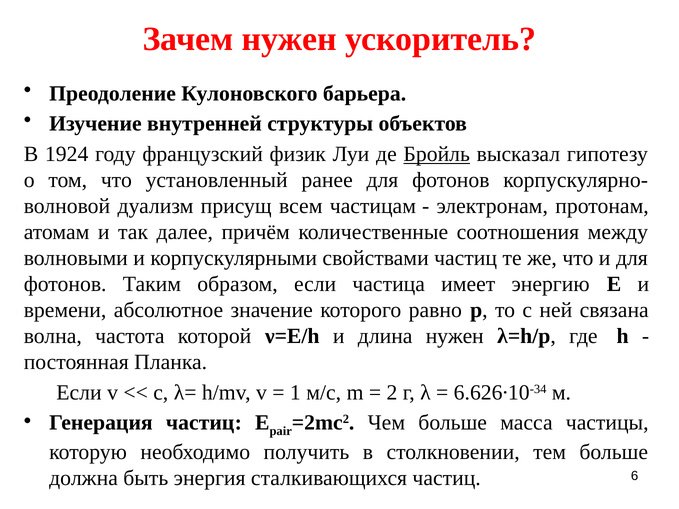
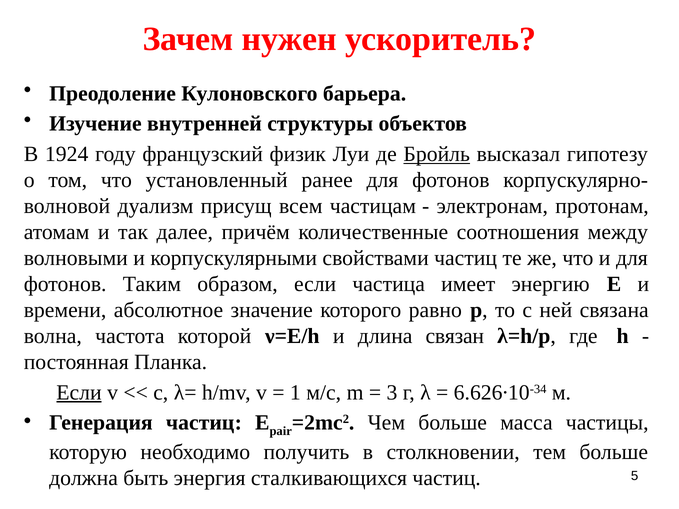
длина нужен: нужен -> связан
Если at (79, 393) underline: none -> present
2: 2 -> 3
6: 6 -> 5
